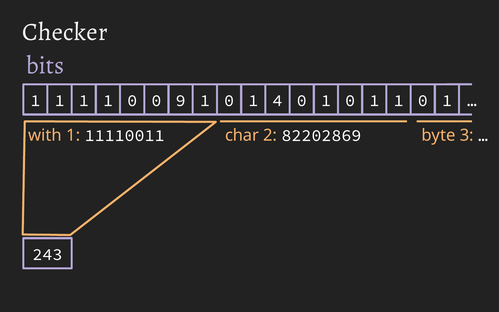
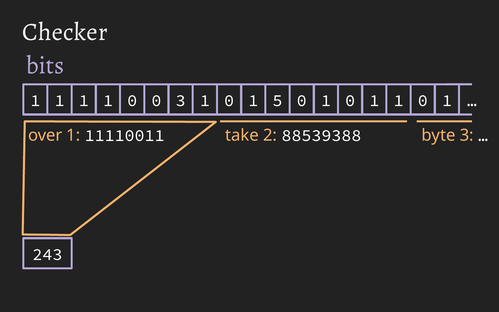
0 9: 9 -> 3
4: 4 -> 5
with: with -> over
char: char -> take
82202869: 82202869 -> 88539388
